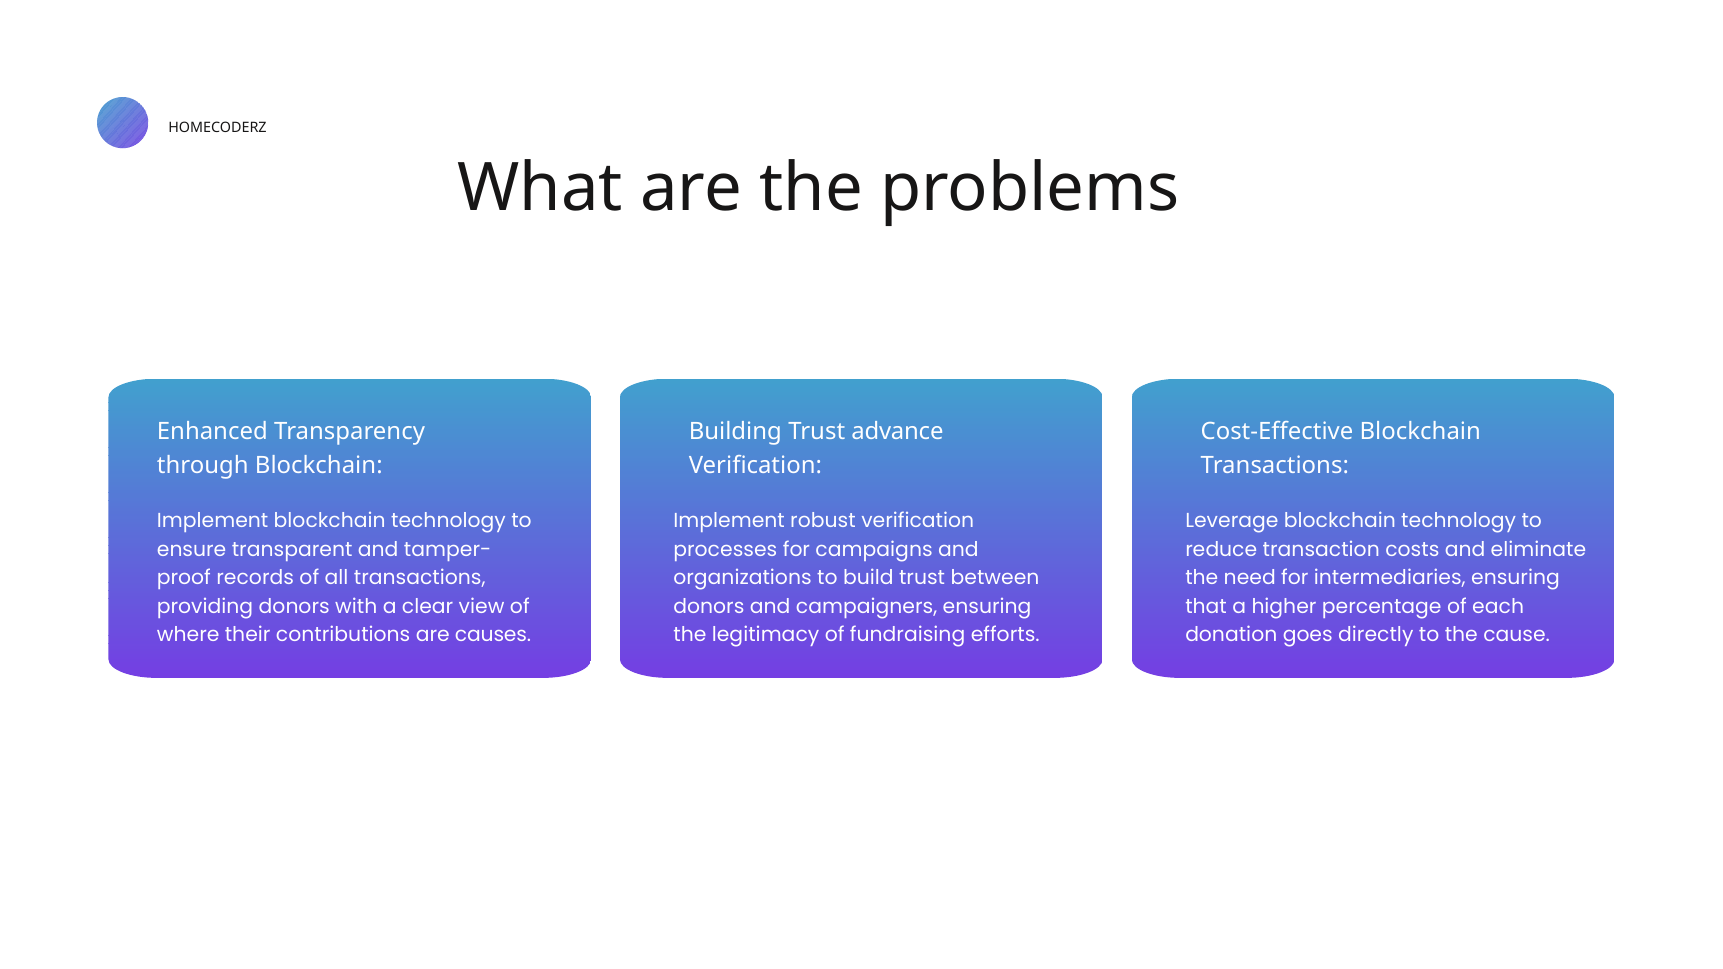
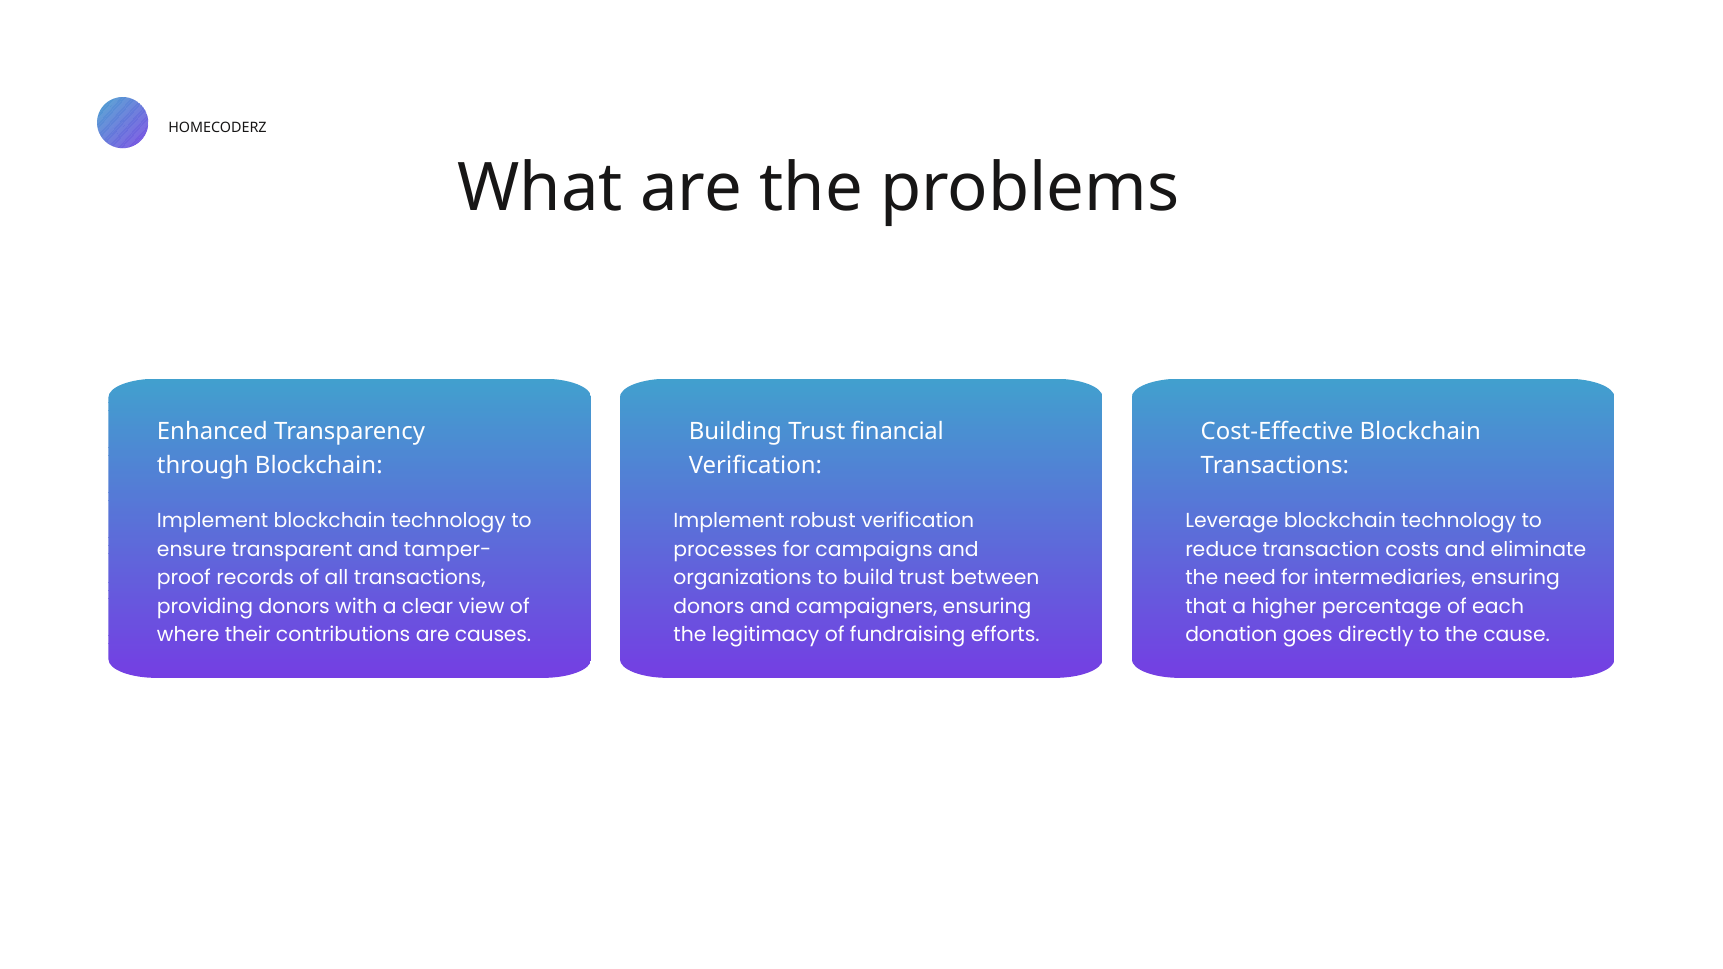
advance: advance -> financial
